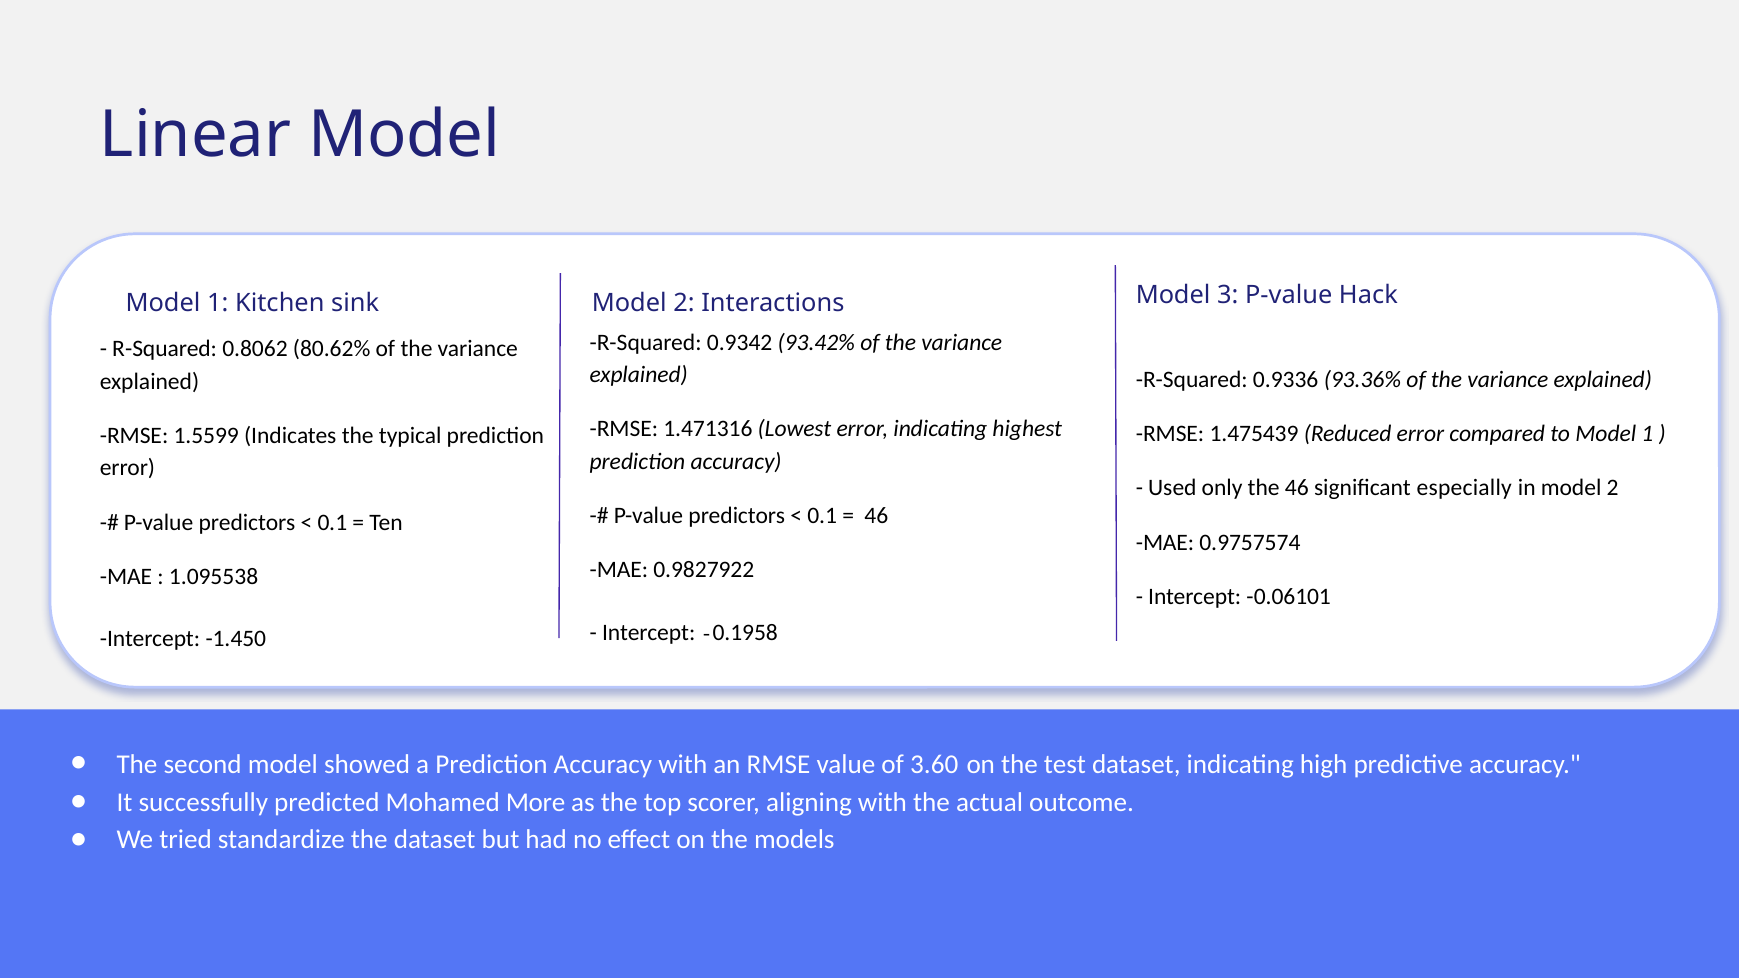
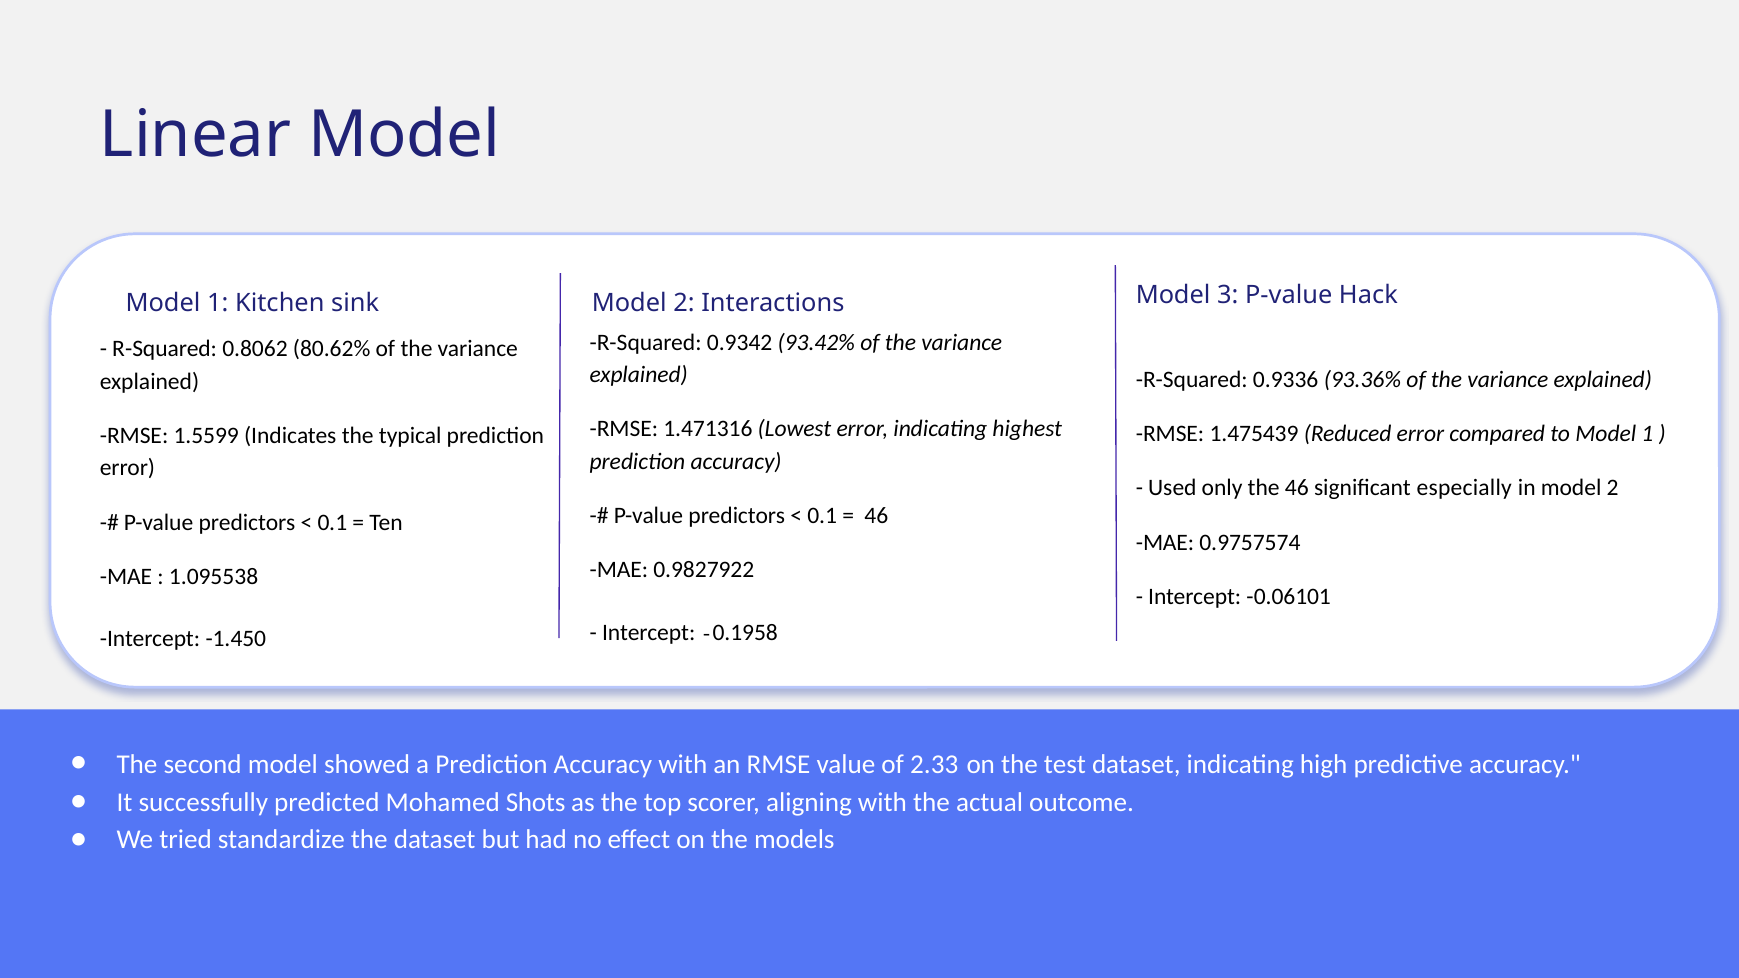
3.60: 3.60 -> 2.33
More: More -> Shots
